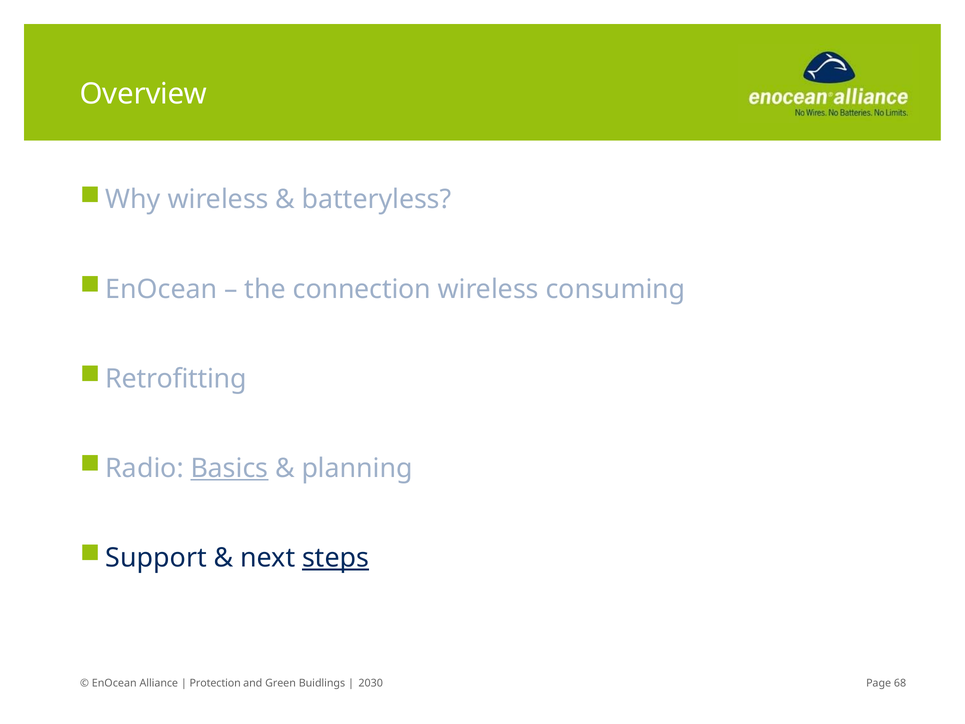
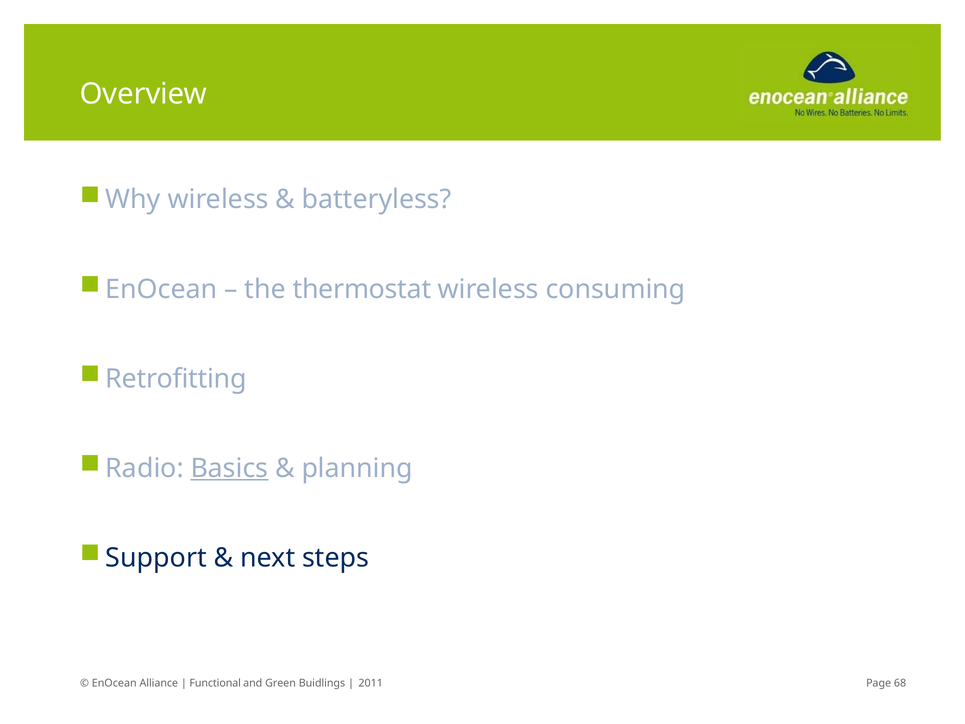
connection: connection -> thermostat
steps underline: present -> none
Protection: Protection -> Functional
2030: 2030 -> 2011
